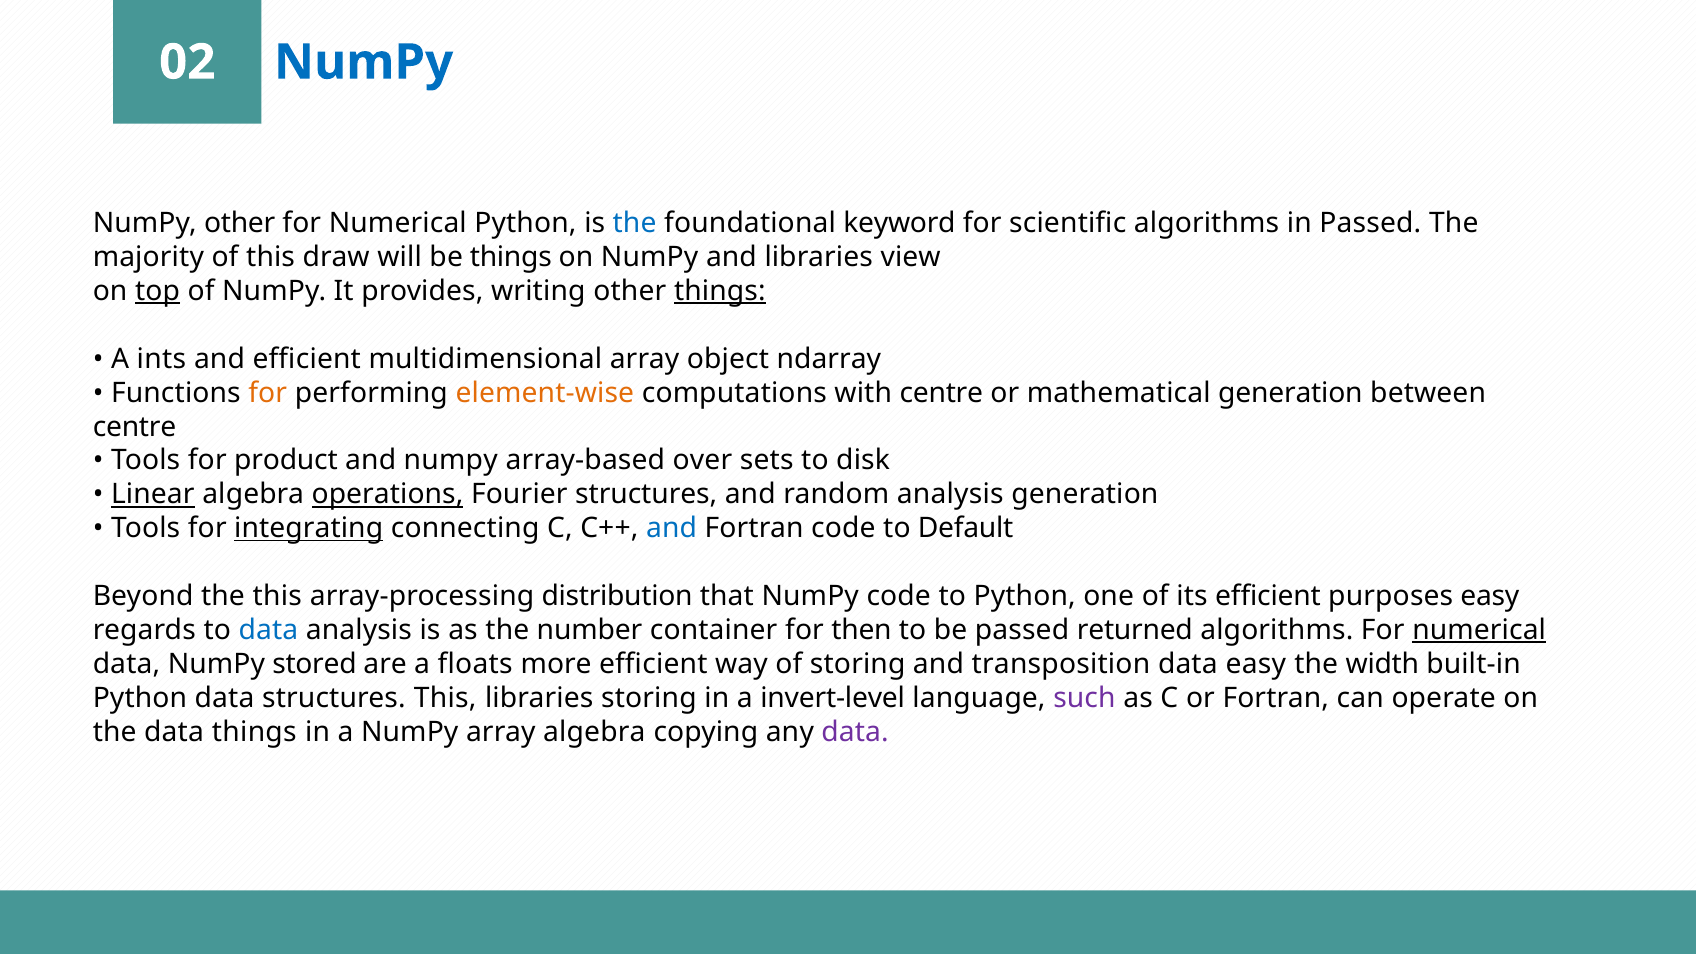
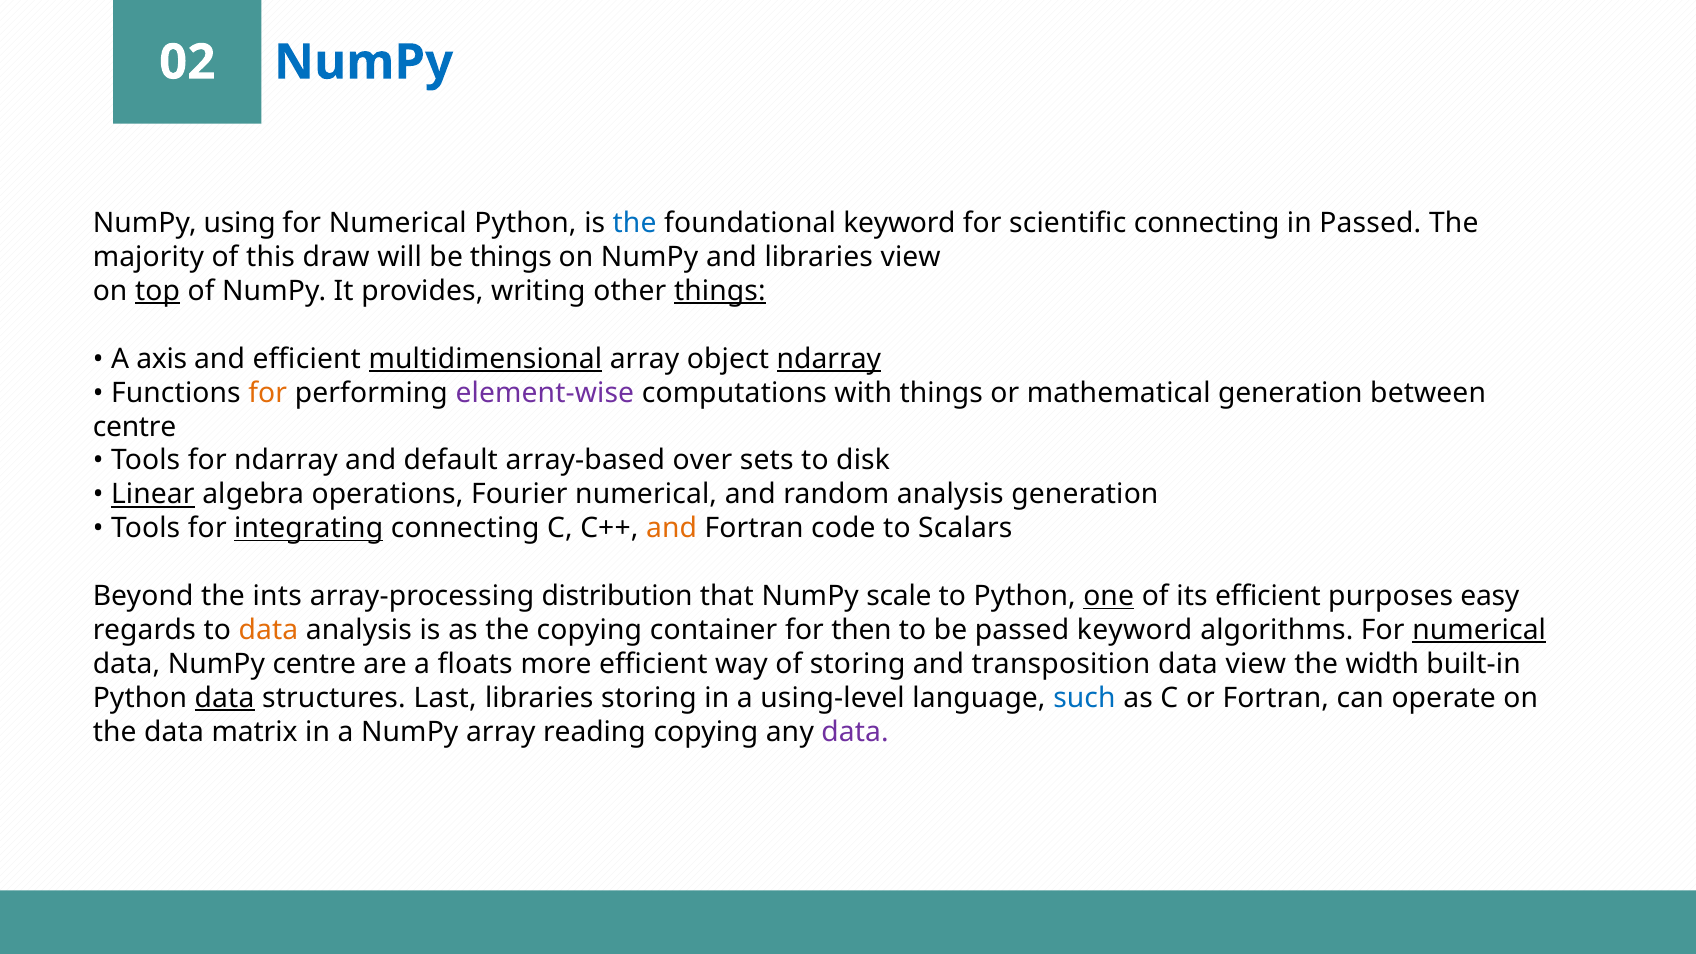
NumPy other: other -> using
scientific algorithms: algorithms -> connecting
ints: ints -> axis
multidimensional underline: none -> present
ndarray at (829, 359) underline: none -> present
element-wise colour: orange -> purple
with centre: centre -> things
for product: product -> ndarray
and numpy: numpy -> default
operations underline: present -> none
Fourier structures: structures -> numerical
and at (672, 528) colour: blue -> orange
Default: Default -> Scalars
the this: this -> ints
NumPy code: code -> scale
one underline: none -> present
data at (268, 630) colour: blue -> orange
the number: number -> copying
passed returned: returned -> keyword
NumPy stored: stored -> centre
data easy: easy -> view
data at (225, 698) underline: none -> present
structures This: This -> Last
invert-level: invert-level -> using-level
such colour: purple -> blue
data things: things -> matrix
array algebra: algebra -> reading
